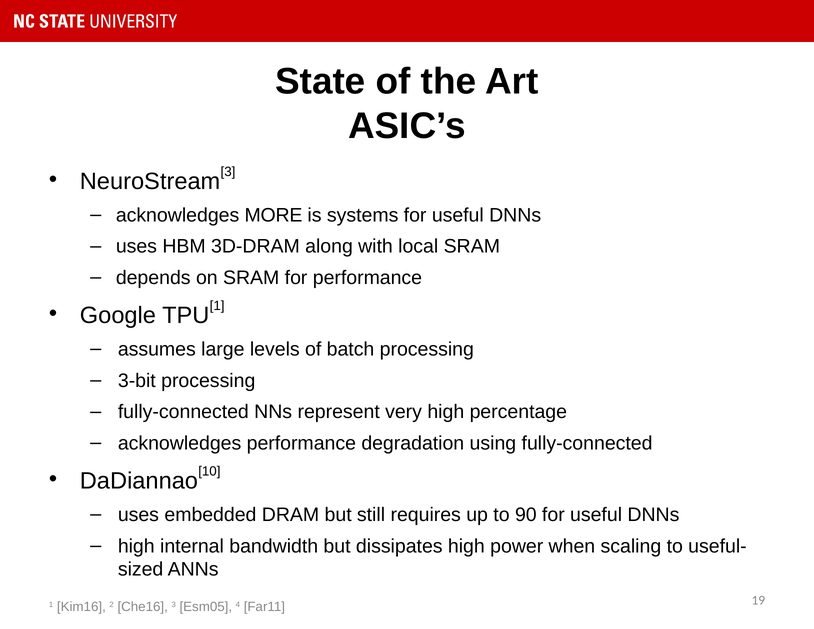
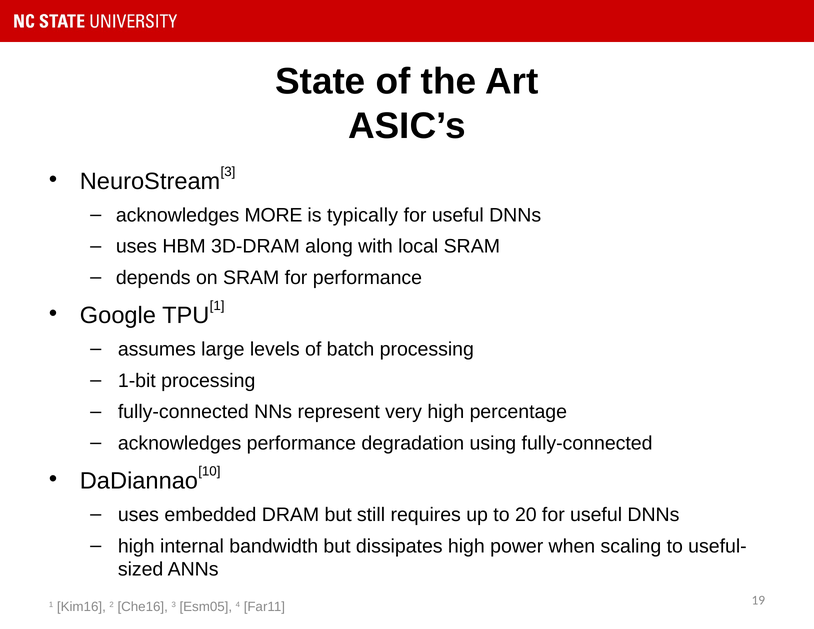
systems: systems -> typically
3-bit: 3-bit -> 1-bit
90: 90 -> 20
